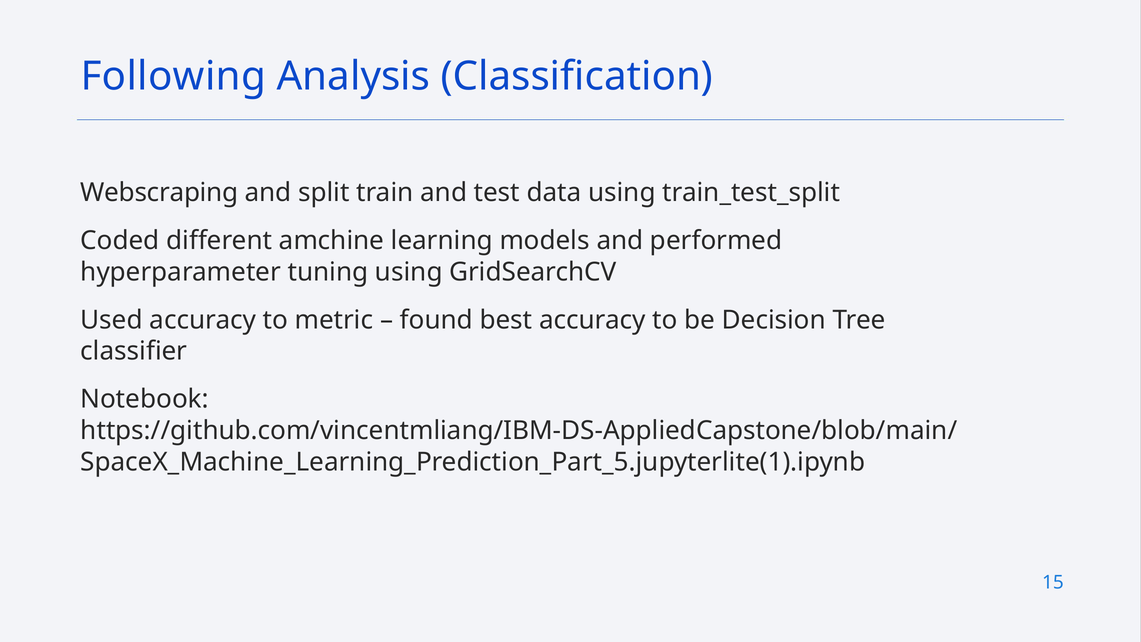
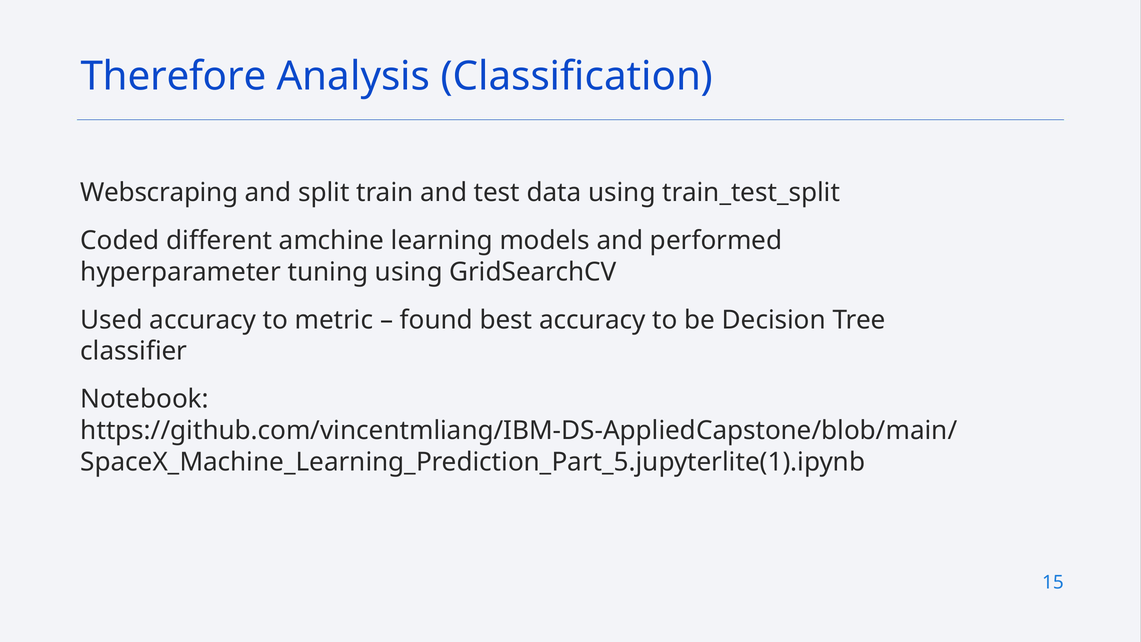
Following: Following -> Therefore
